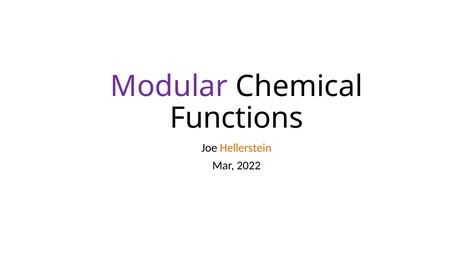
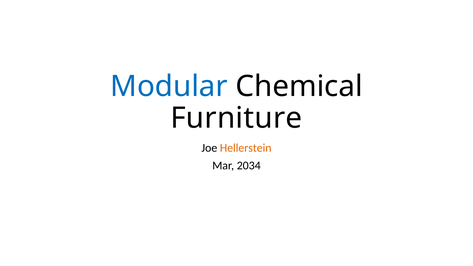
Modular colour: purple -> blue
Functions: Functions -> Furniture
2022: 2022 -> 2034
